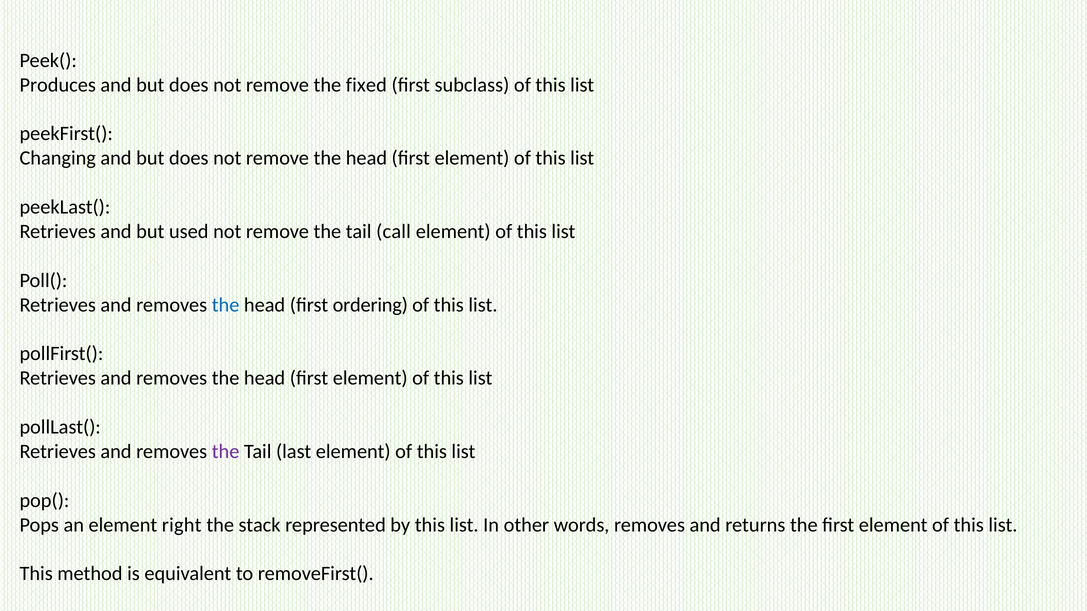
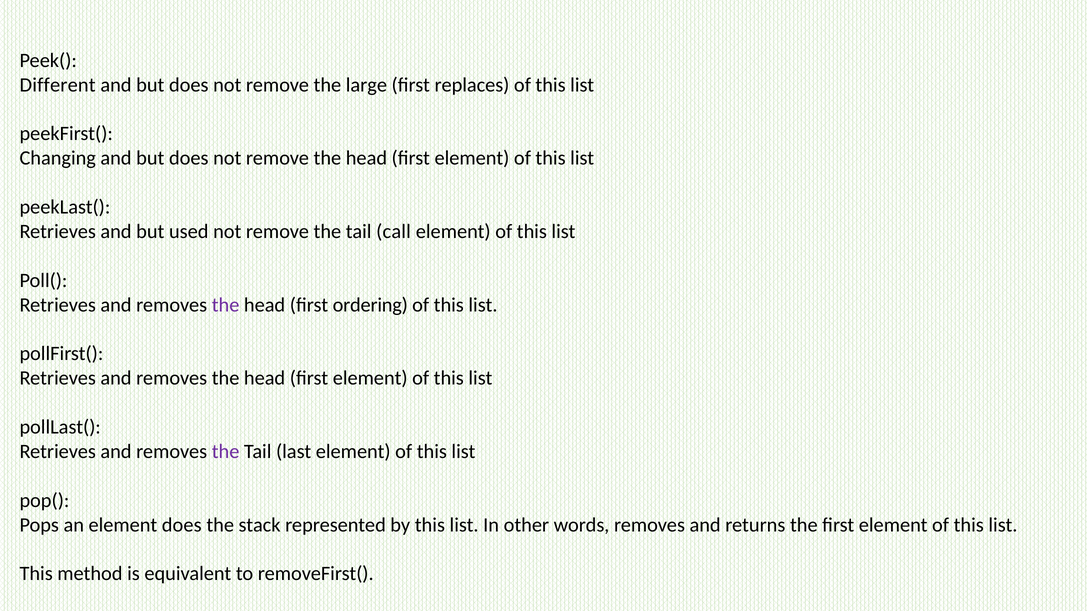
Produces: Produces -> Different
fixed: fixed -> large
subclass: subclass -> replaces
the at (226, 305) colour: blue -> purple
element right: right -> does
